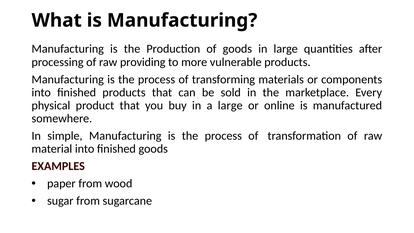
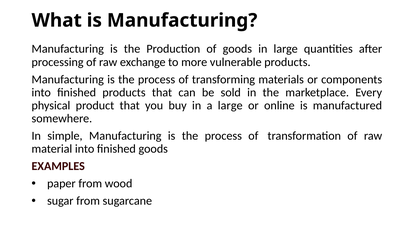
providing: providing -> exchange
